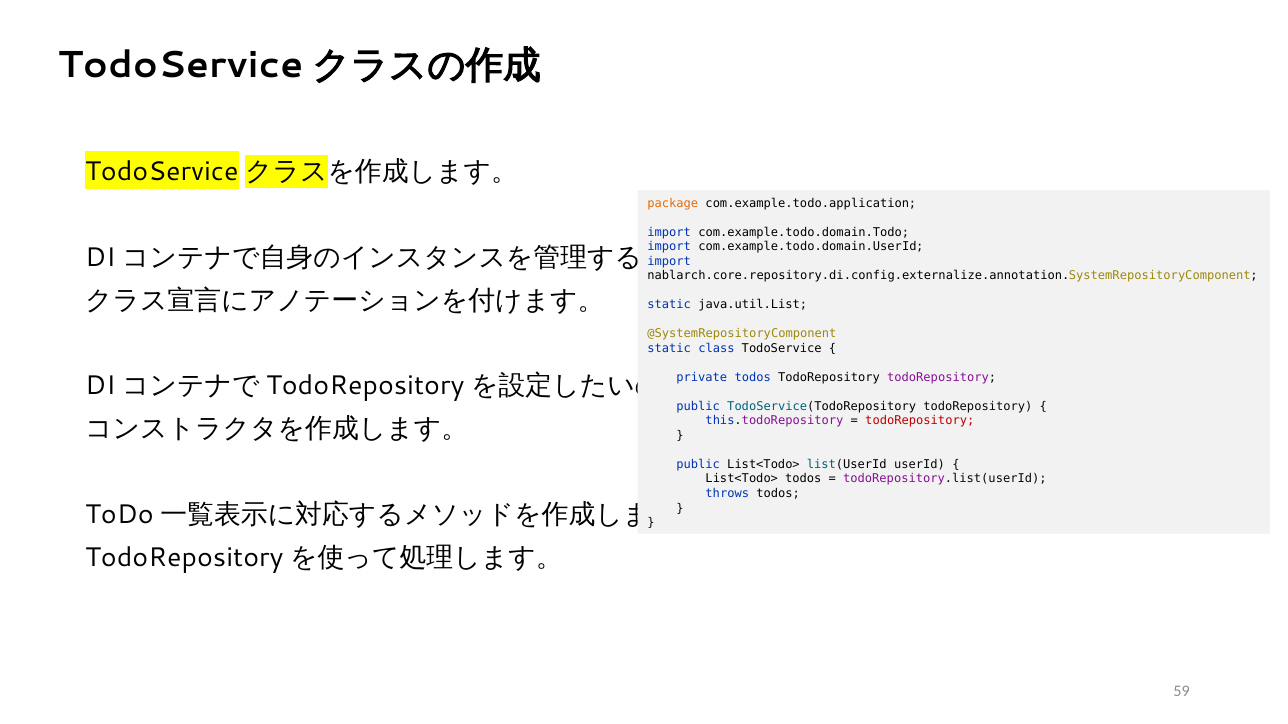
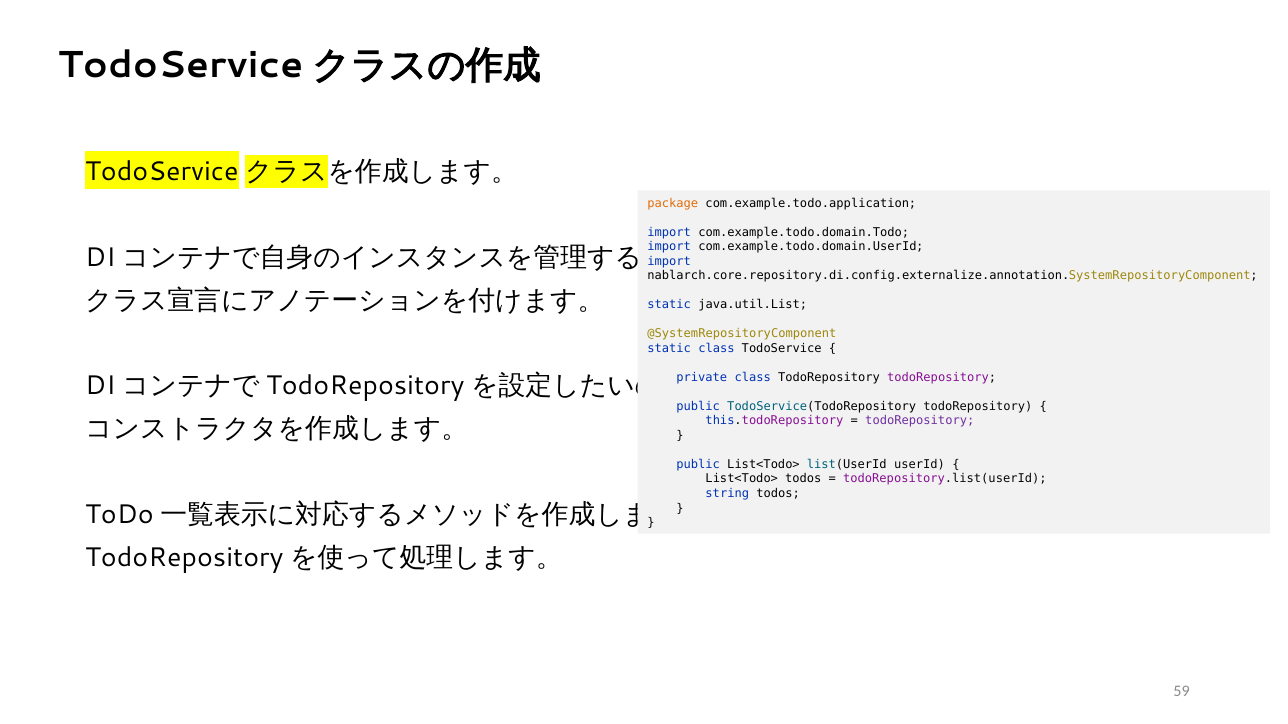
private todos: todos -> class
todoRepository at (920, 421) colour: red -> purple
throws: throws -> string
